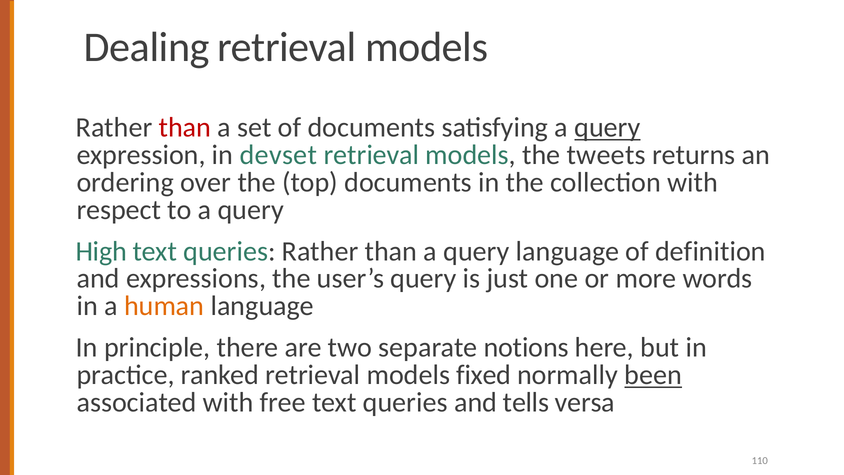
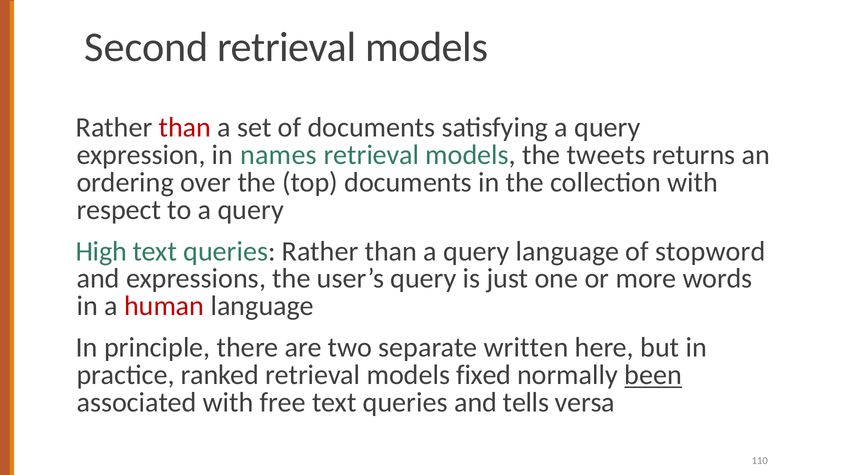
Dealing: Dealing -> Second
query at (607, 128) underline: present -> none
devset: devset -> names
definition: definition -> stopword
human colour: orange -> red
notions: notions -> written
